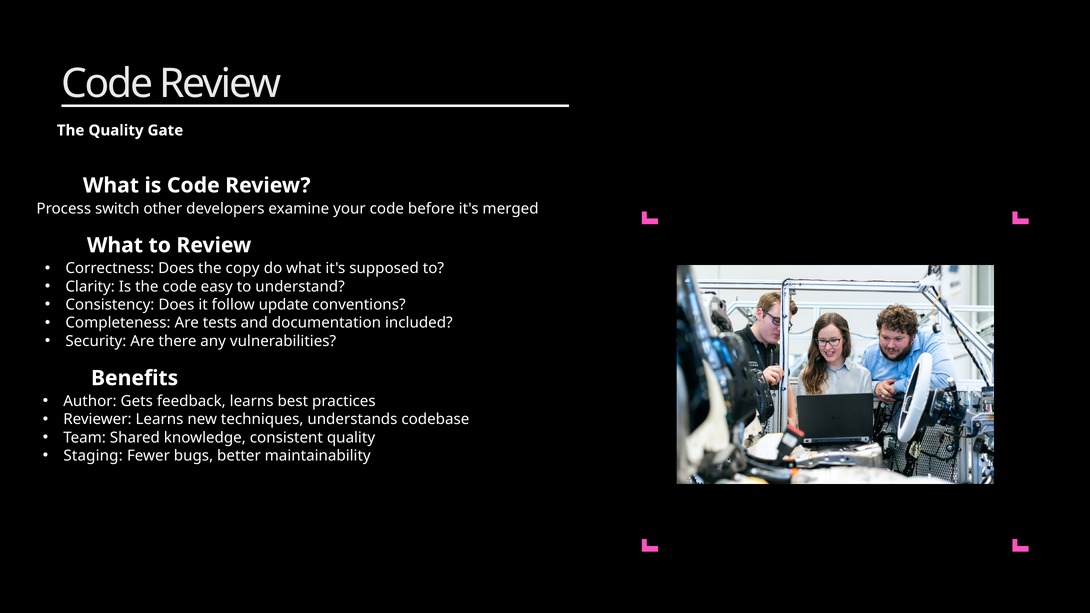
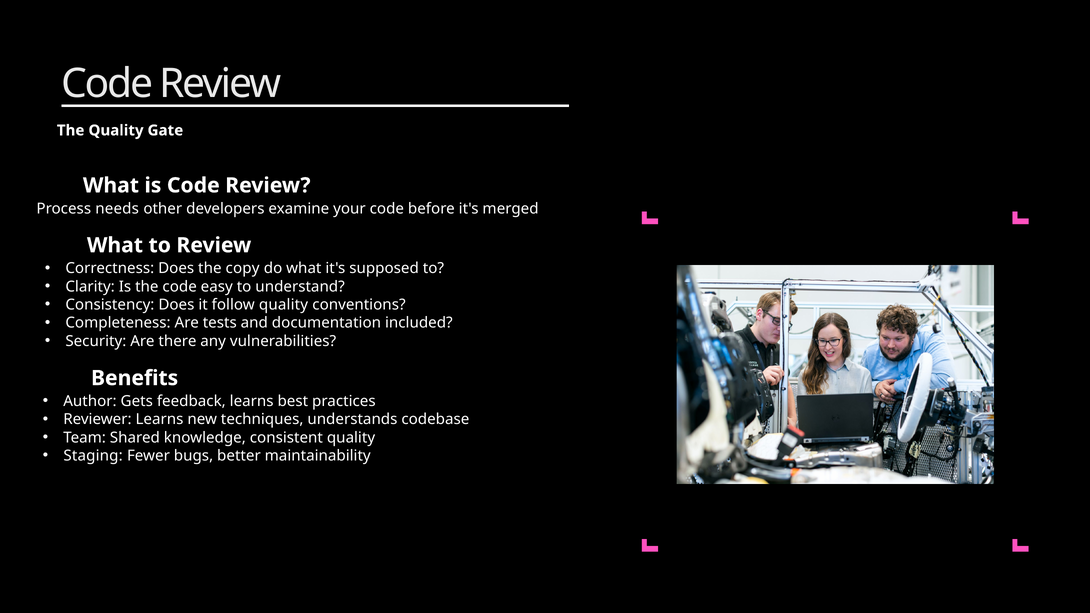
switch: switch -> needs
follow update: update -> quality
